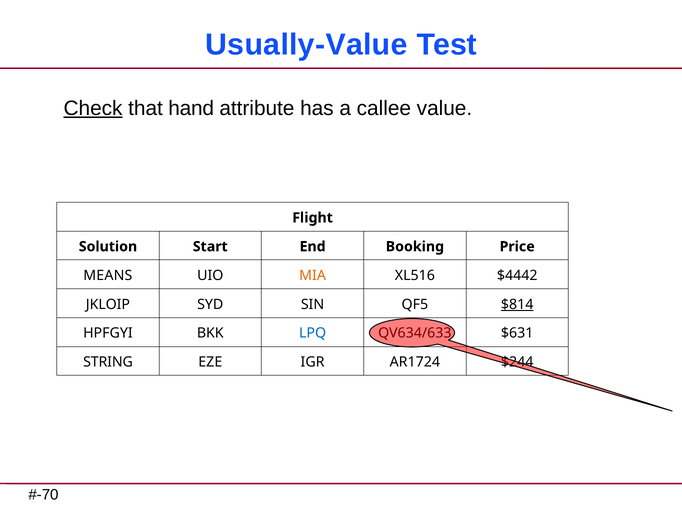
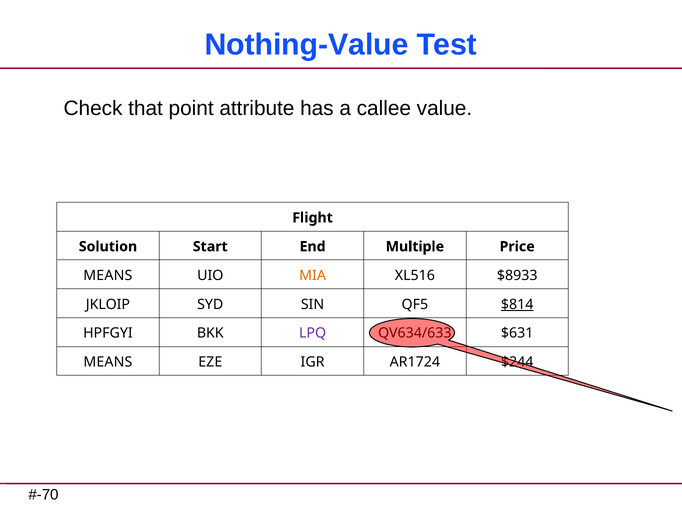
Usually-Value: Usually-Value -> Nothing-Value
Check underline: present -> none
hand: hand -> point
Booking: Booking -> Multiple
$4442: $4442 -> $8933
LPQ colour: blue -> purple
STRING at (108, 362): STRING -> MEANS
